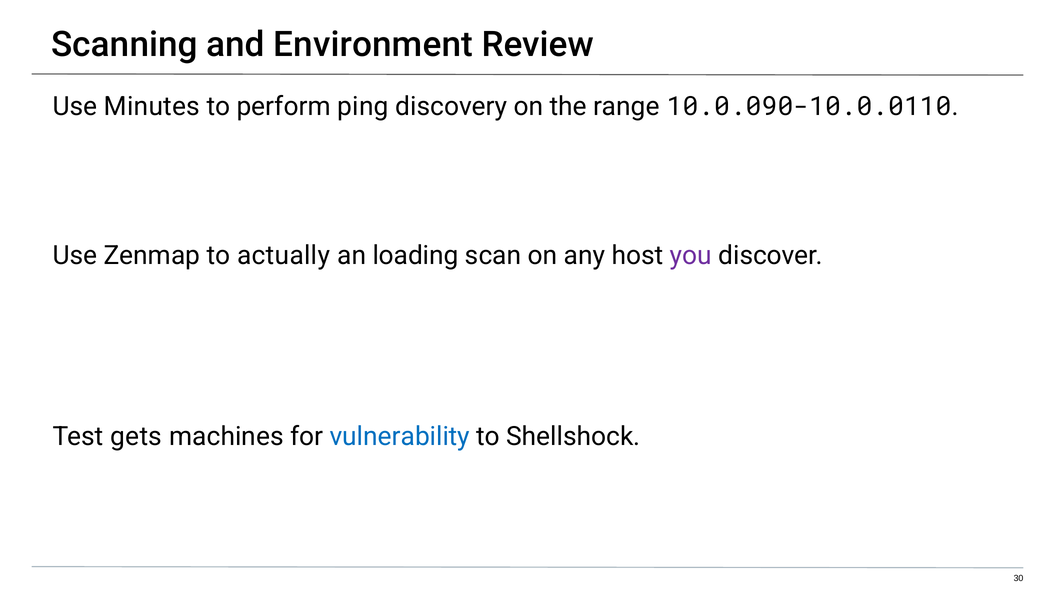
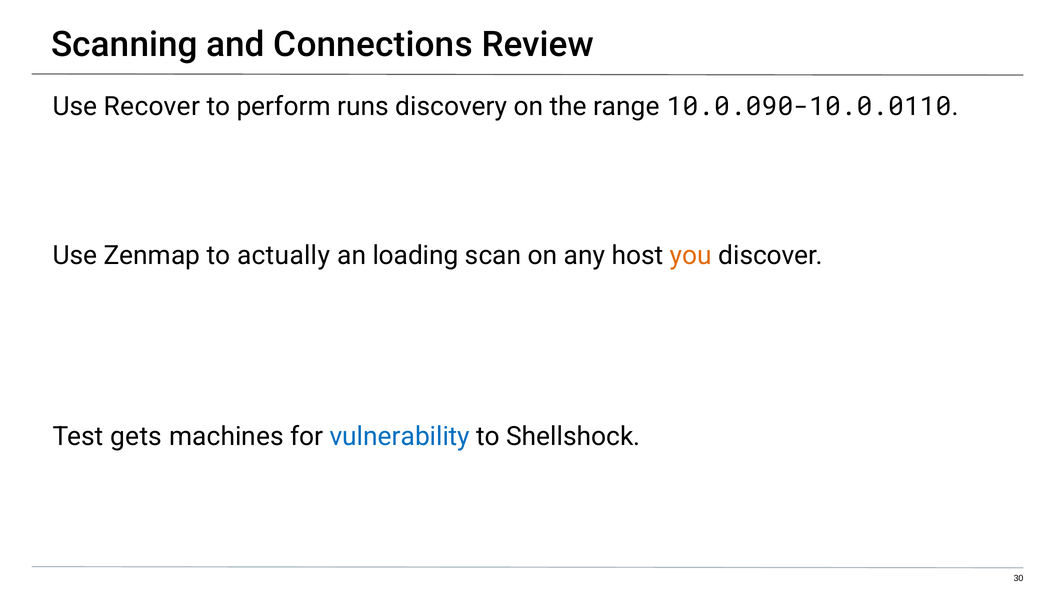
Environment: Environment -> Connections
Minutes: Minutes -> Recover
ping: ping -> runs
you colour: purple -> orange
